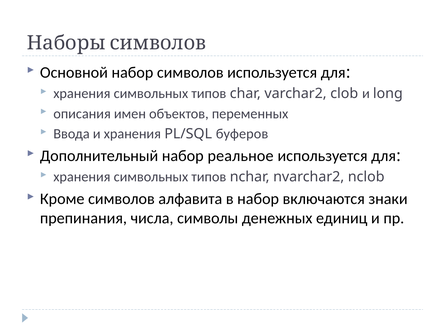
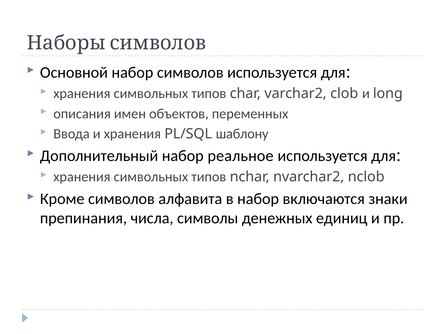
буферов: буферов -> шаблону
